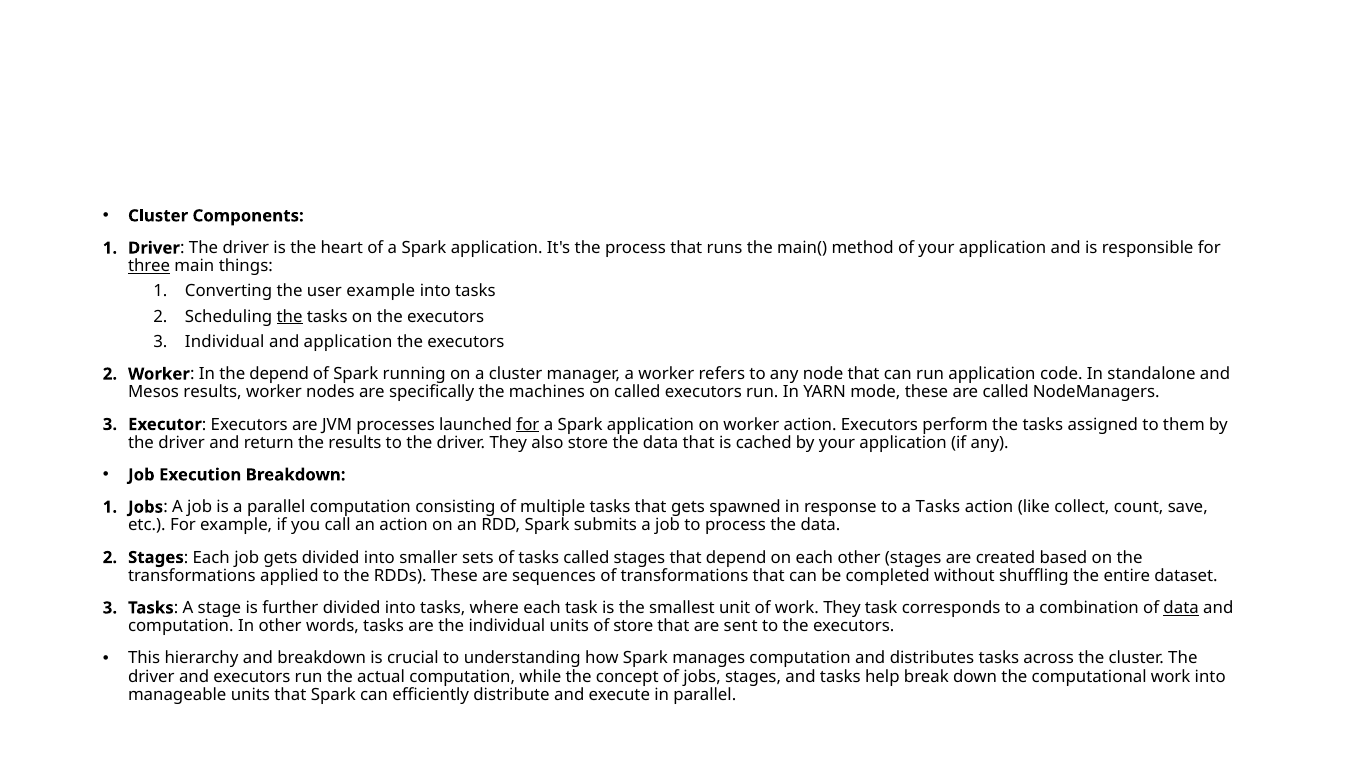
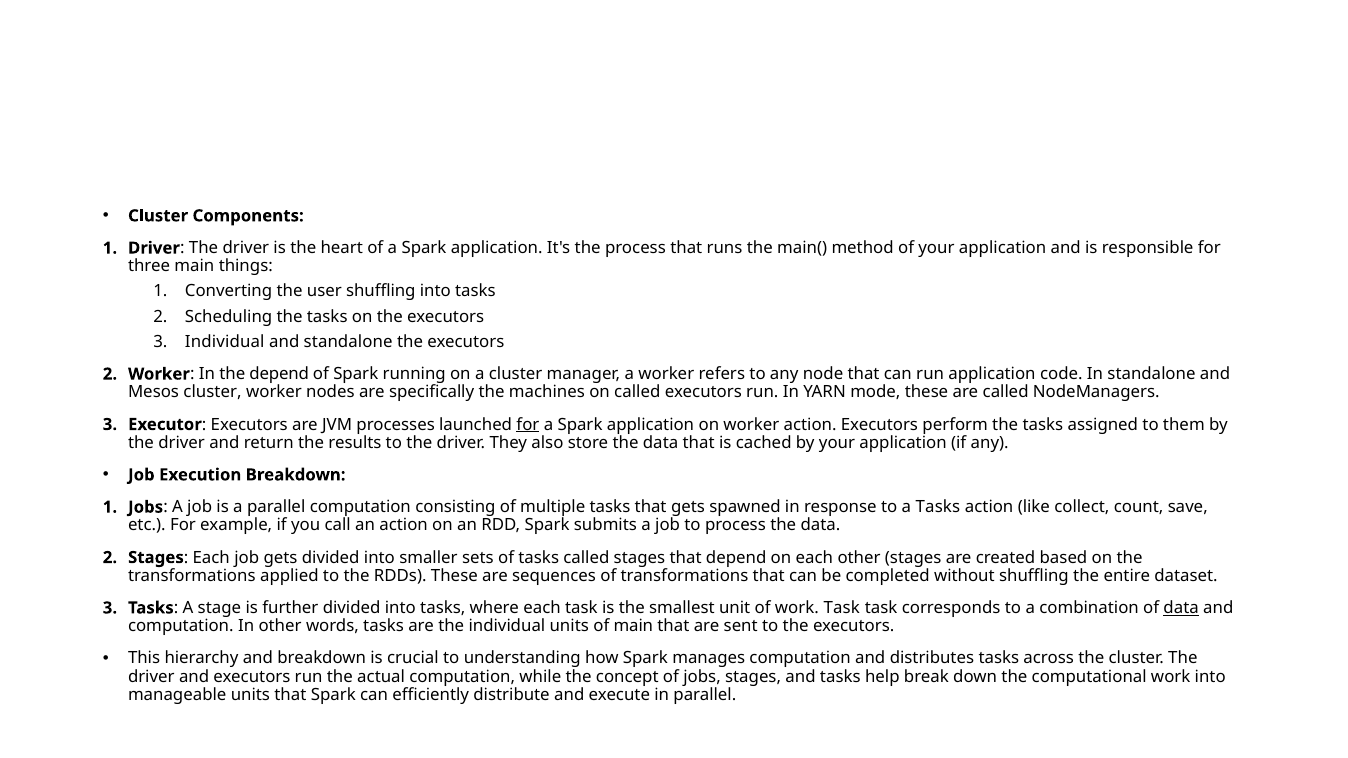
three underline: present -> none
user example: example -> shuffling
the at (290, 317) underline: present -> none
and application: application -> standalone
Mesos results: results -> cluster
work They: They -> Task
of store: store -> main
